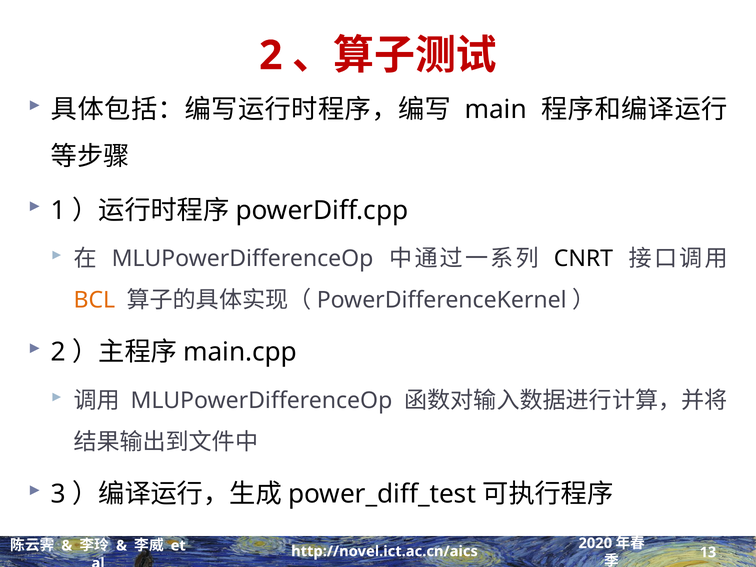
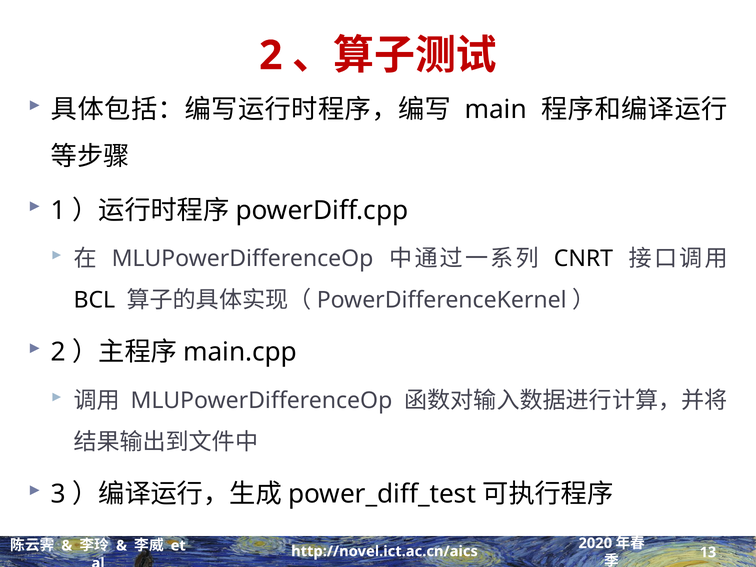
BCL colour: orange -> black
